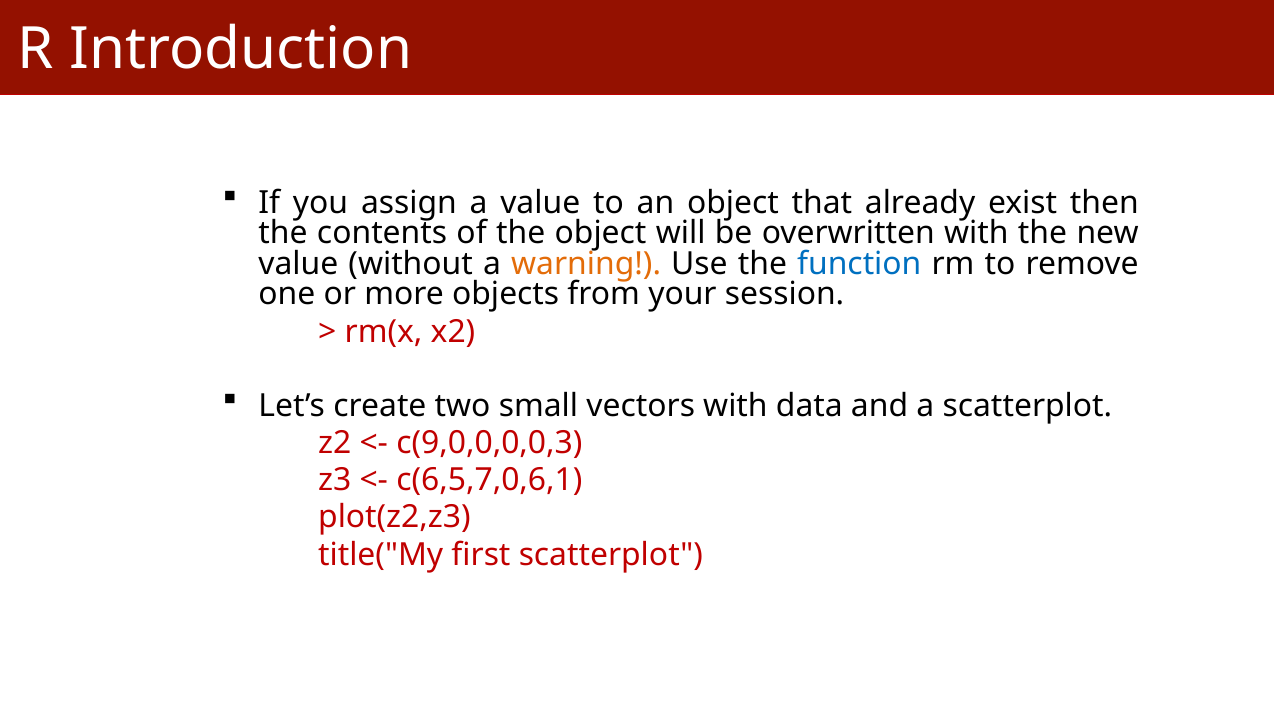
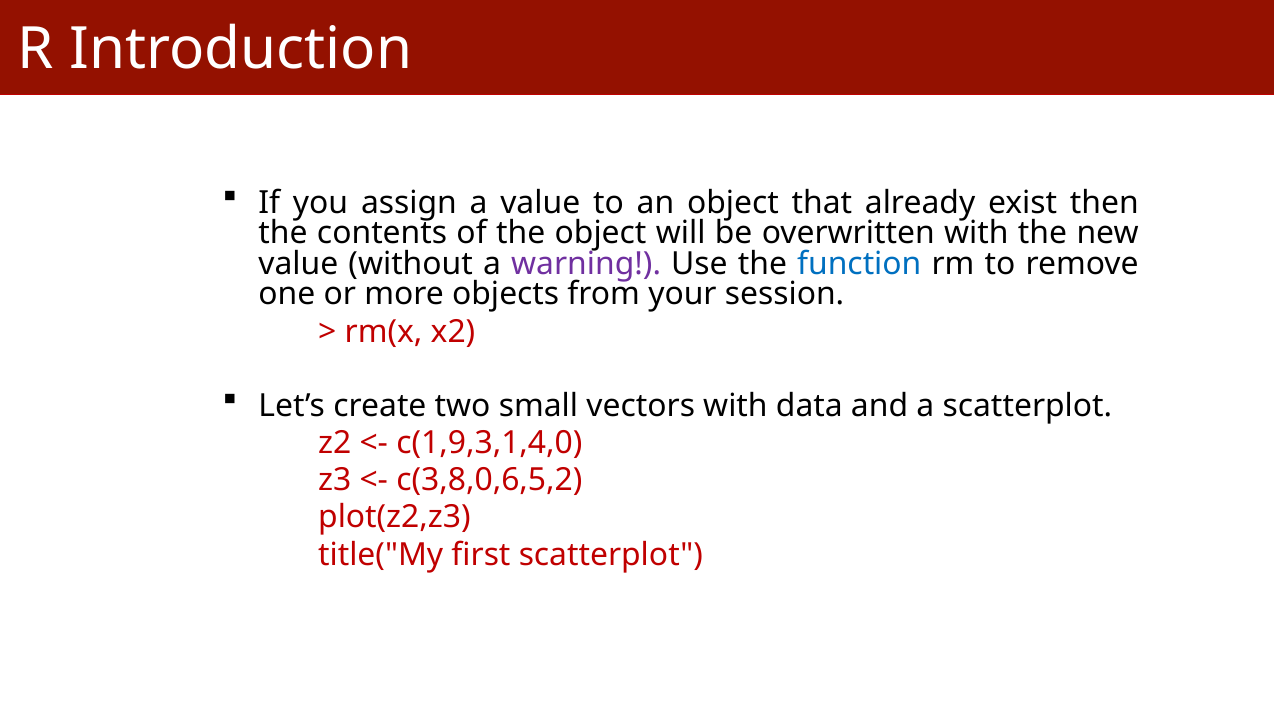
warning colour: orange -> purple
c(9,0,0,0,0,3: c(9,0,0,0,0,3 -> c(1,9,3,1,4,0
c(6,5,7,0,6,1: c(6,5,7,0,6,1 -> c(3,8,0,6,5,2
